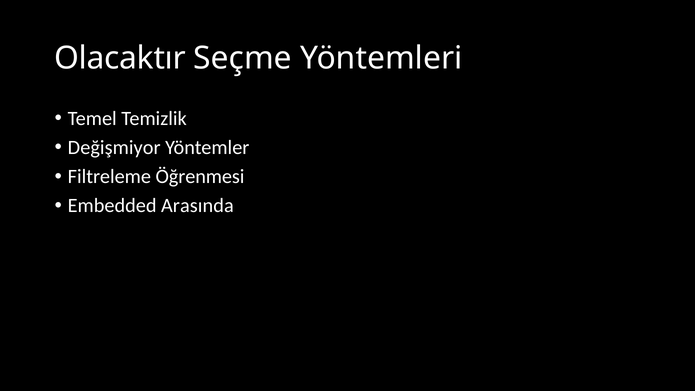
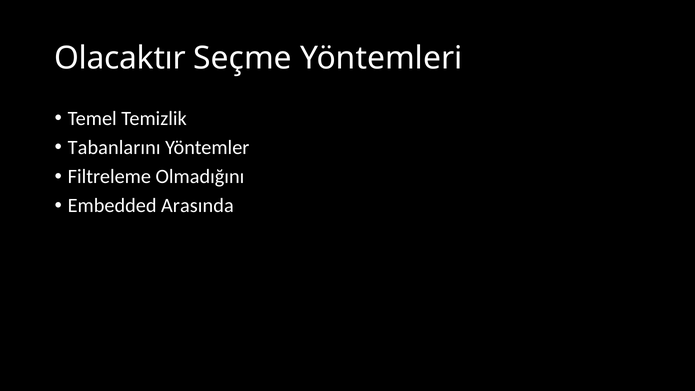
Değişmiyor: Değişmiyor -> Tabanlarını
Öğrenmesi: Öğrenmesi -> Olmadığını
